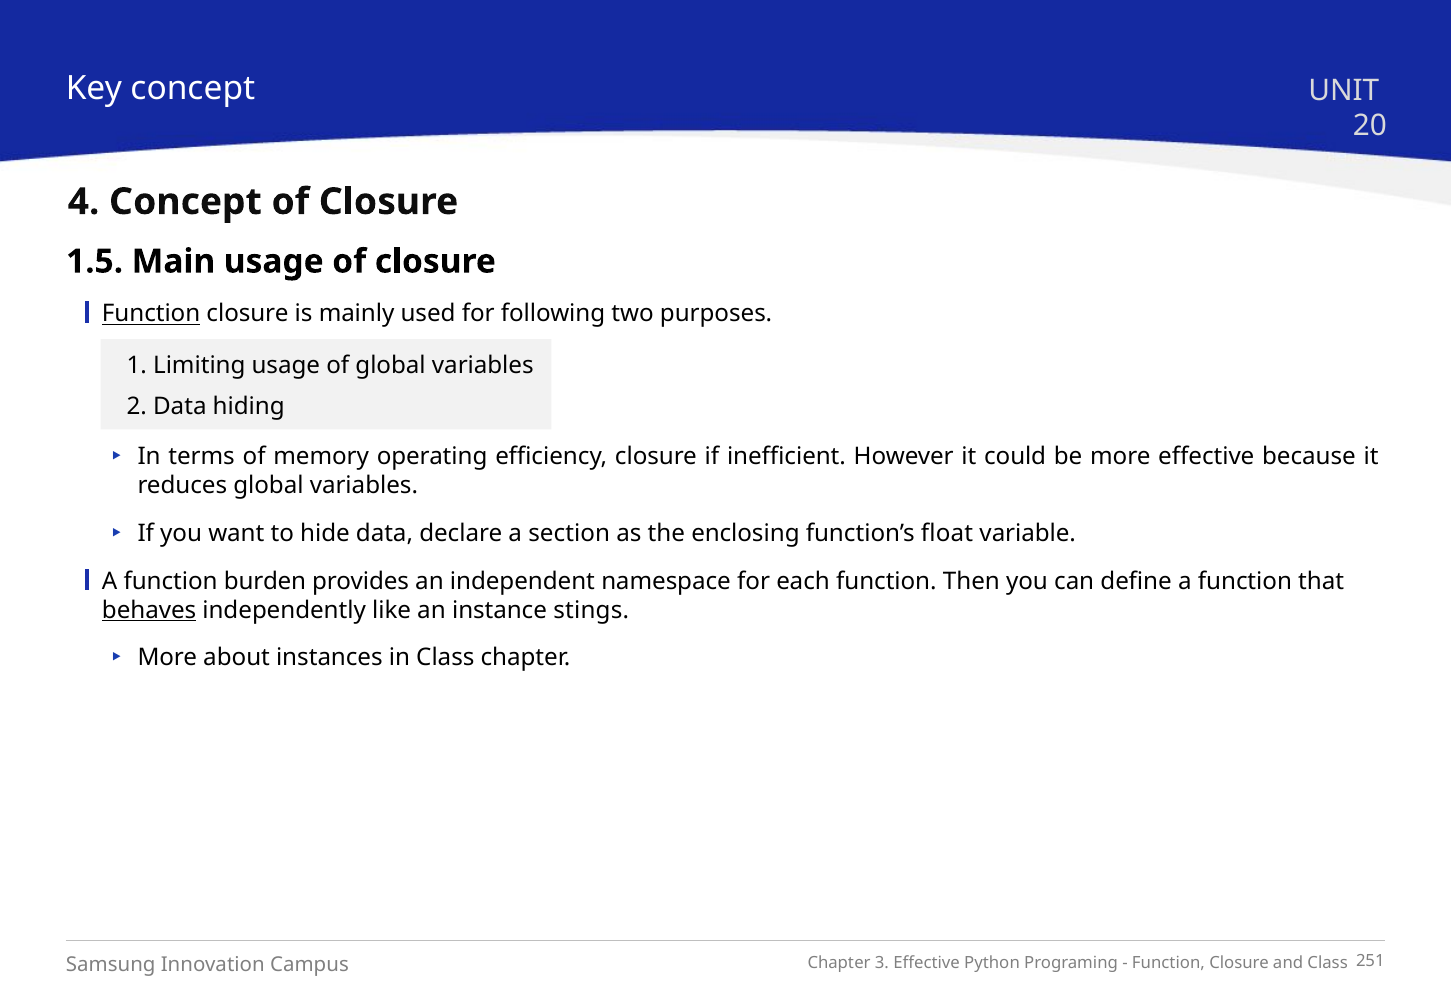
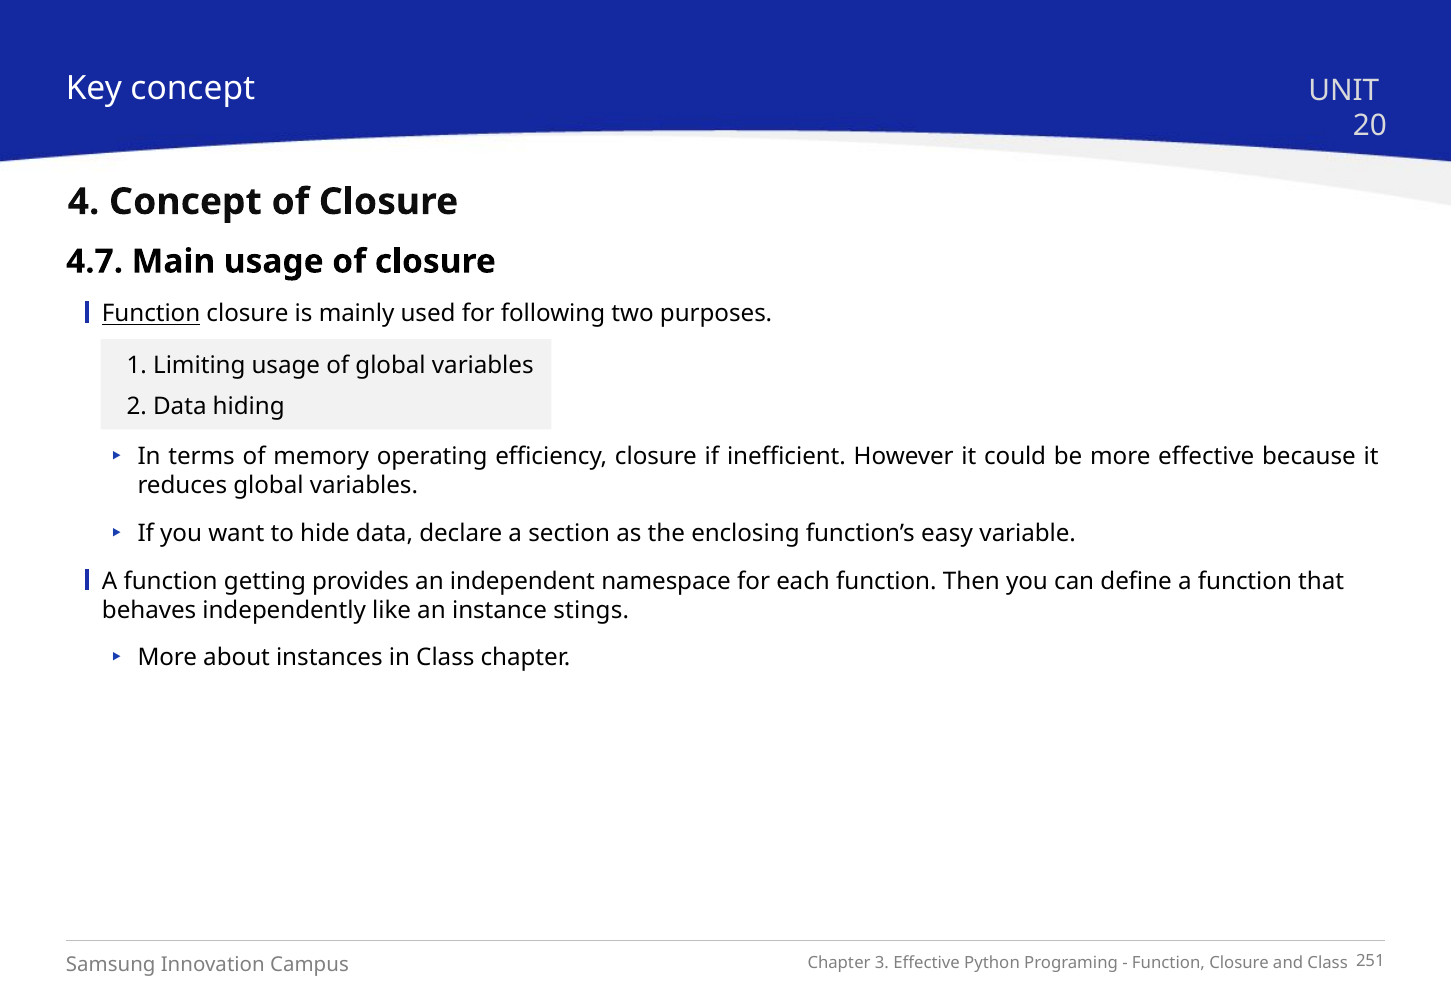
1.5: 1.5 -> 4.7
float: float -> easy
burden: burden -> getting
behaves underline: present -> none
